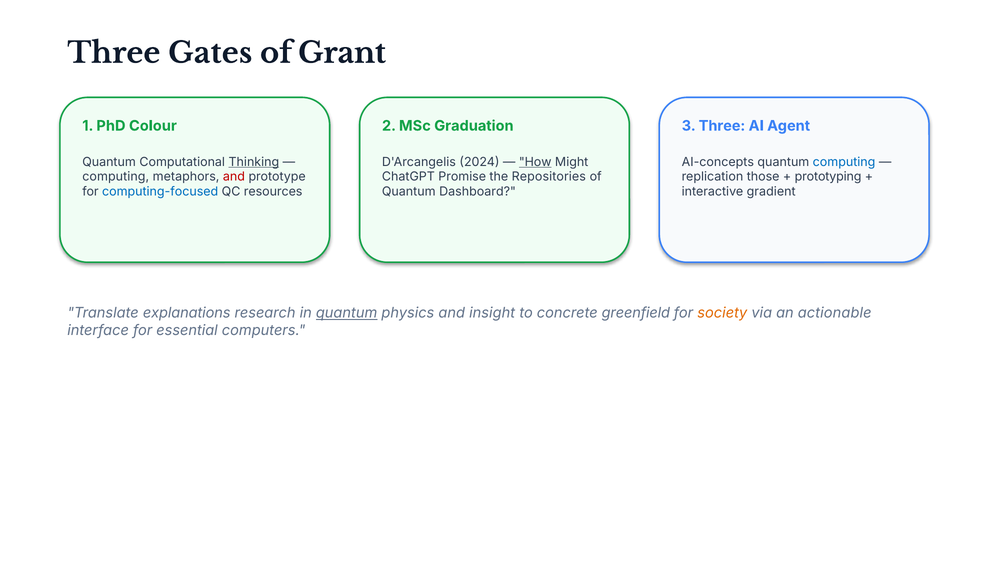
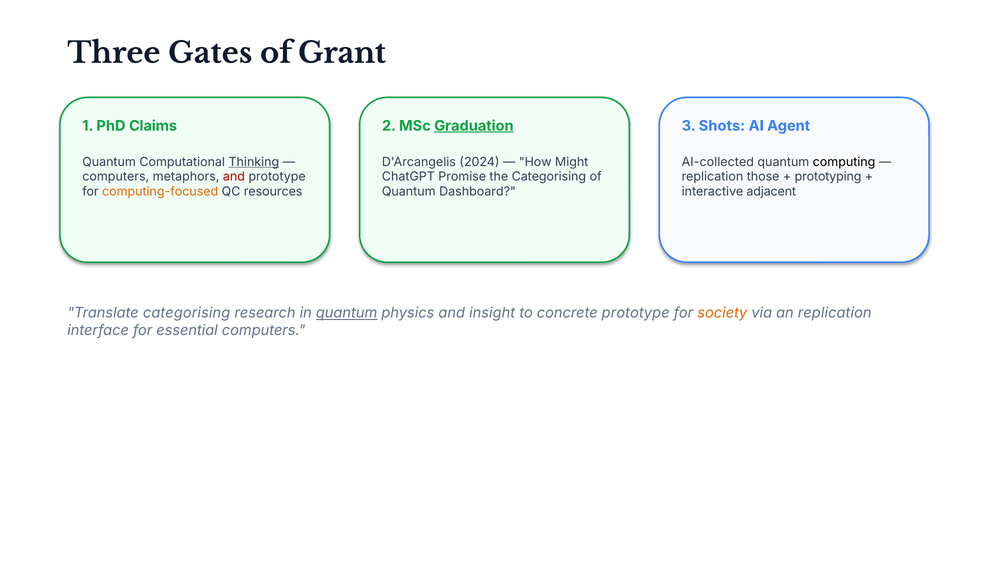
Colour: Colour -> Claims
Graduation underline: none -> present
3 Three: Three -> Shots
How underline: present -> none
AI-concepts: AI-concepts -> AI-collected
computing at (844, 162) colour: blue -> black
computing at (116, 177): computing -> computers
the Repositories: Repositories -> Categorising
computing-focused colour: blue -> orange
gradient: gradient -> adjacent
Translate explanations: explanations -> categorising
concrete greenfield: greenfield -> prototype
an actionable: actionable -> replication
